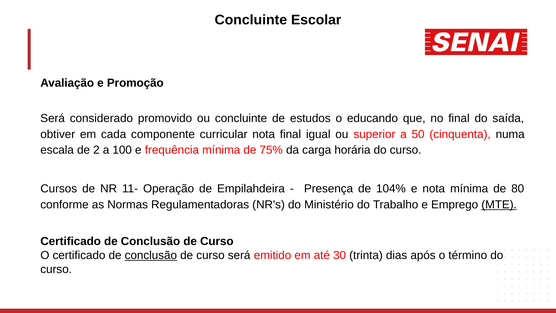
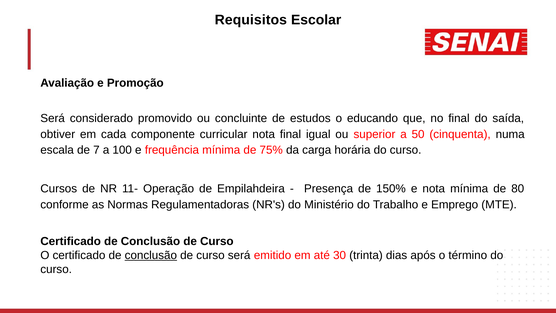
Concluinte at (251, 20): Concluinte -> Requisitos
2: 2 -> 7
104%: 104% -> 150%
MTE underline: present -> none
